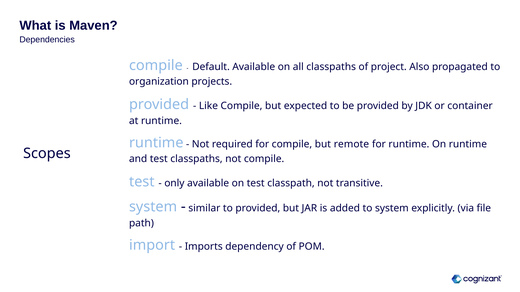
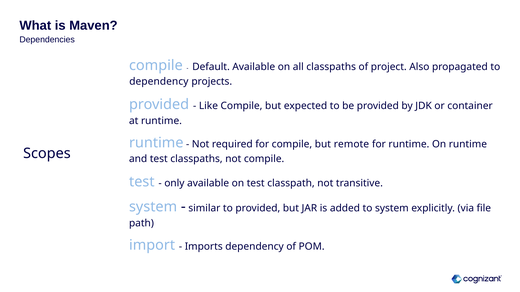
organization at (159, 82): organization -> dependency
